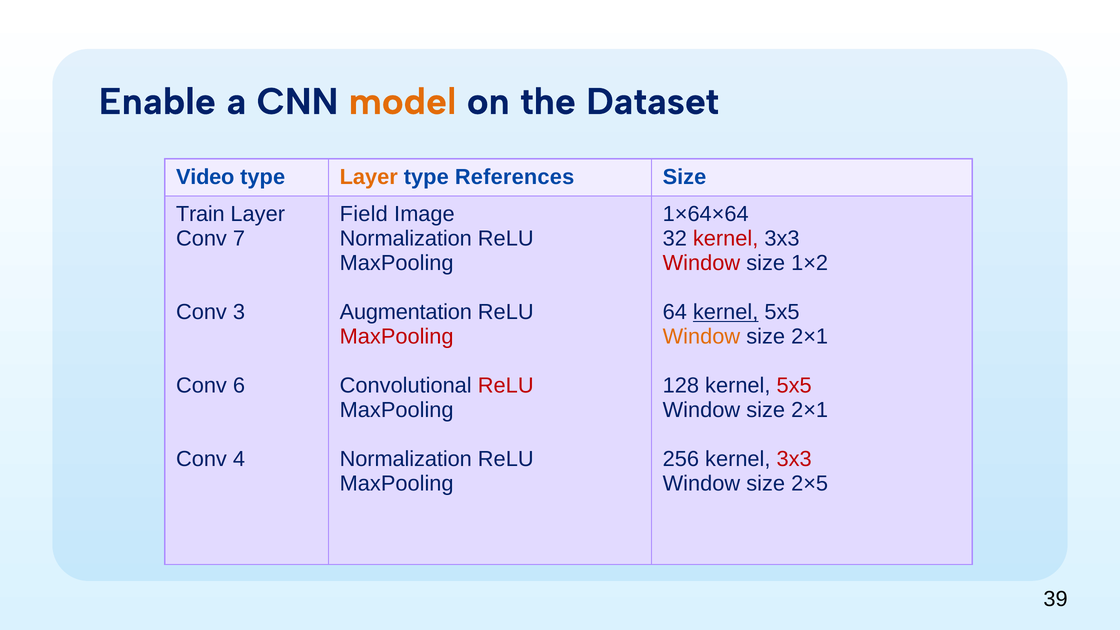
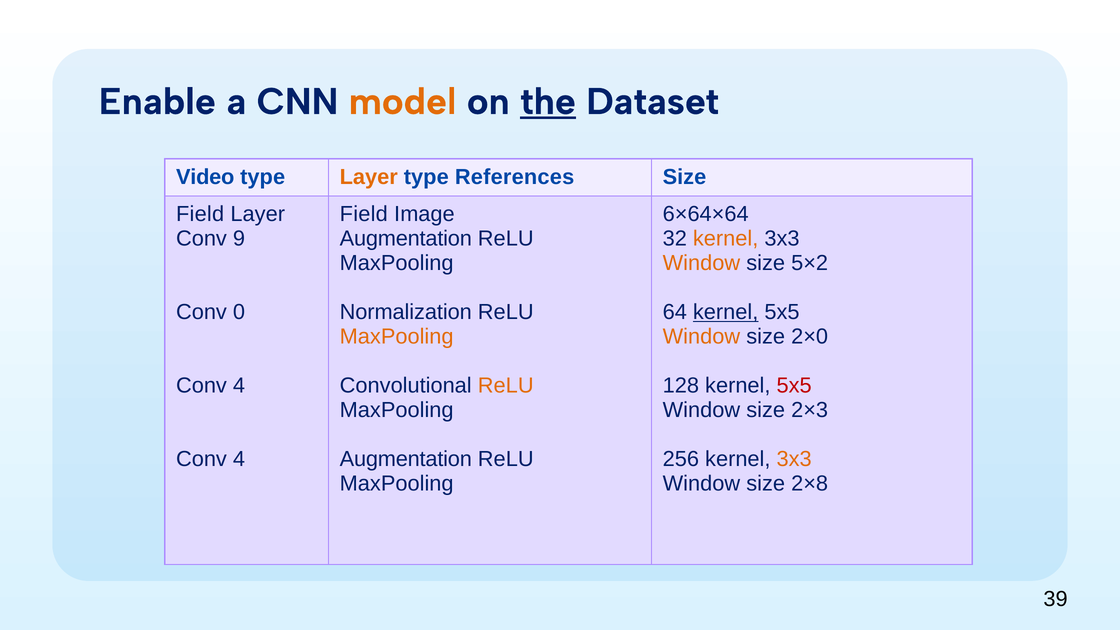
the underline: none -> present
Train at (200, 214): Train -> Field
1×64×64: 1×64×64 -> 6×64×64
7: 7 -> 9
Normalization at (406, 239): Normalization -> Augmentation
kernel at (726, 239) colour: red -> orange
Window at (701, 263) colour: red -> orange
1×2: 1×2 -> 5×2
3: 3 -> 0
Augmentation: Augmentation -> Normalization
MaxPooling at (397, 337) colour: red -> orange
2×1 at (810, 337): 2×1 -> 2×0
6 at (239, 386): 6 -> 4
ReLU at (506, 386) colour: red -> orange
2×1 at (810, 410): 2×1 -> 2×3
Normalization at (406, 459): Normalization -> Augmentation
3x3 at (794, 459) colour: red -> orange
2×5: 2×5 -> 2×8
